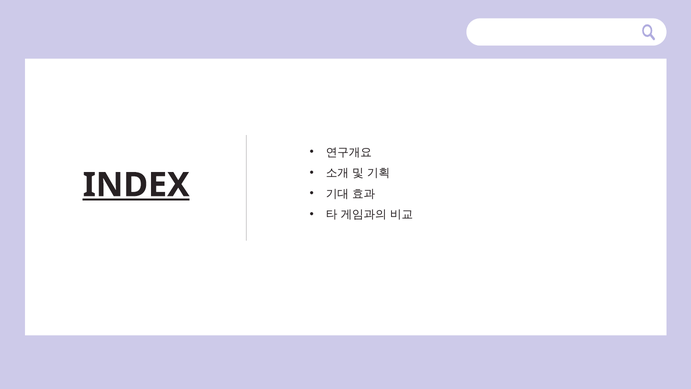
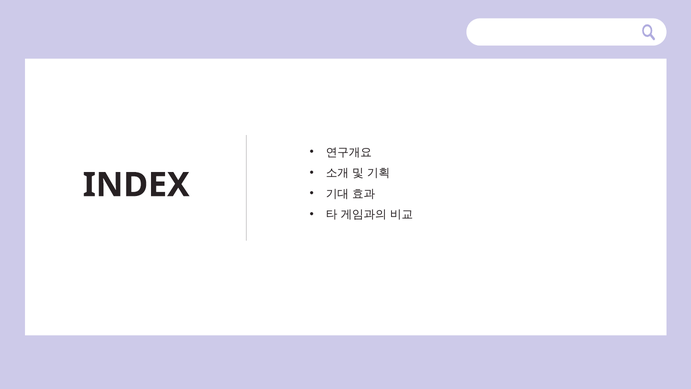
INDEX underline: present -> none
